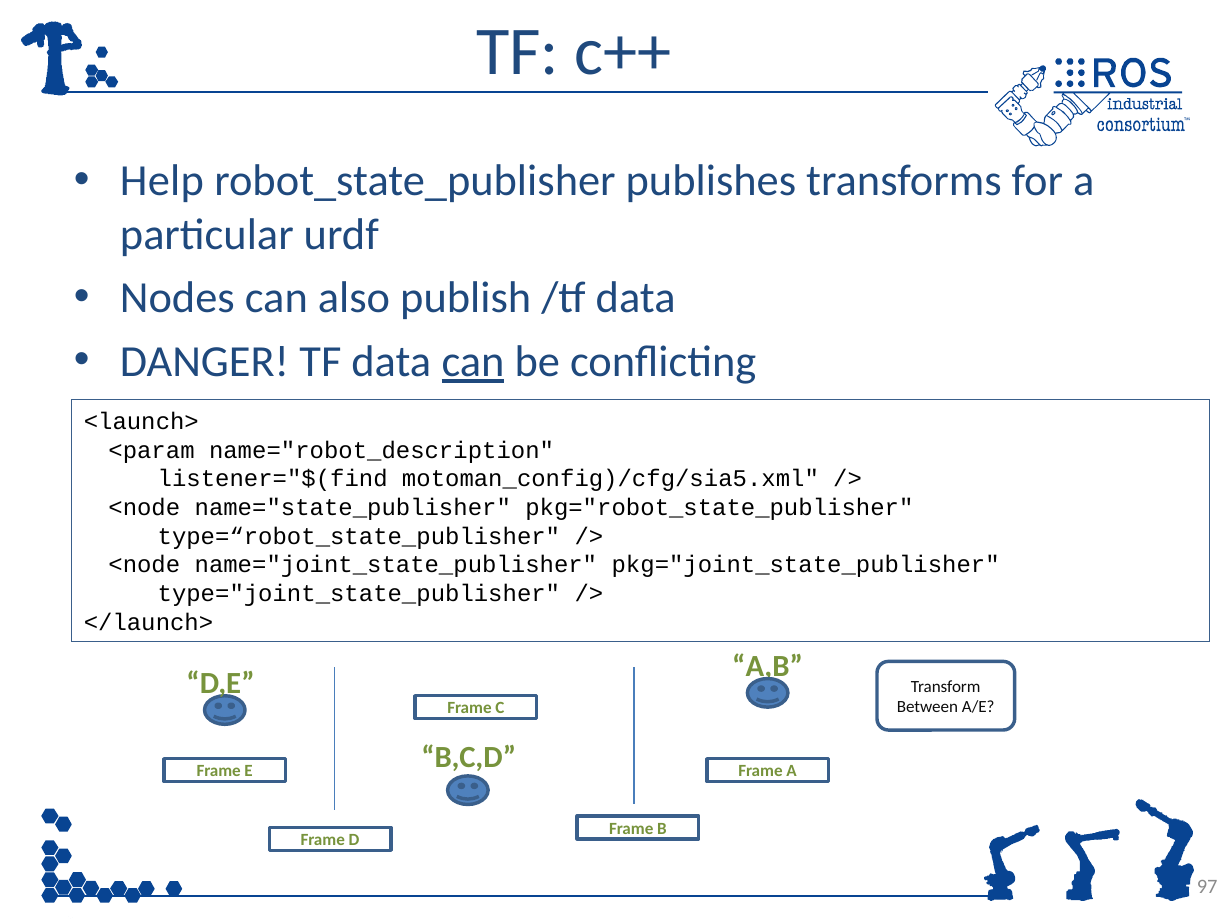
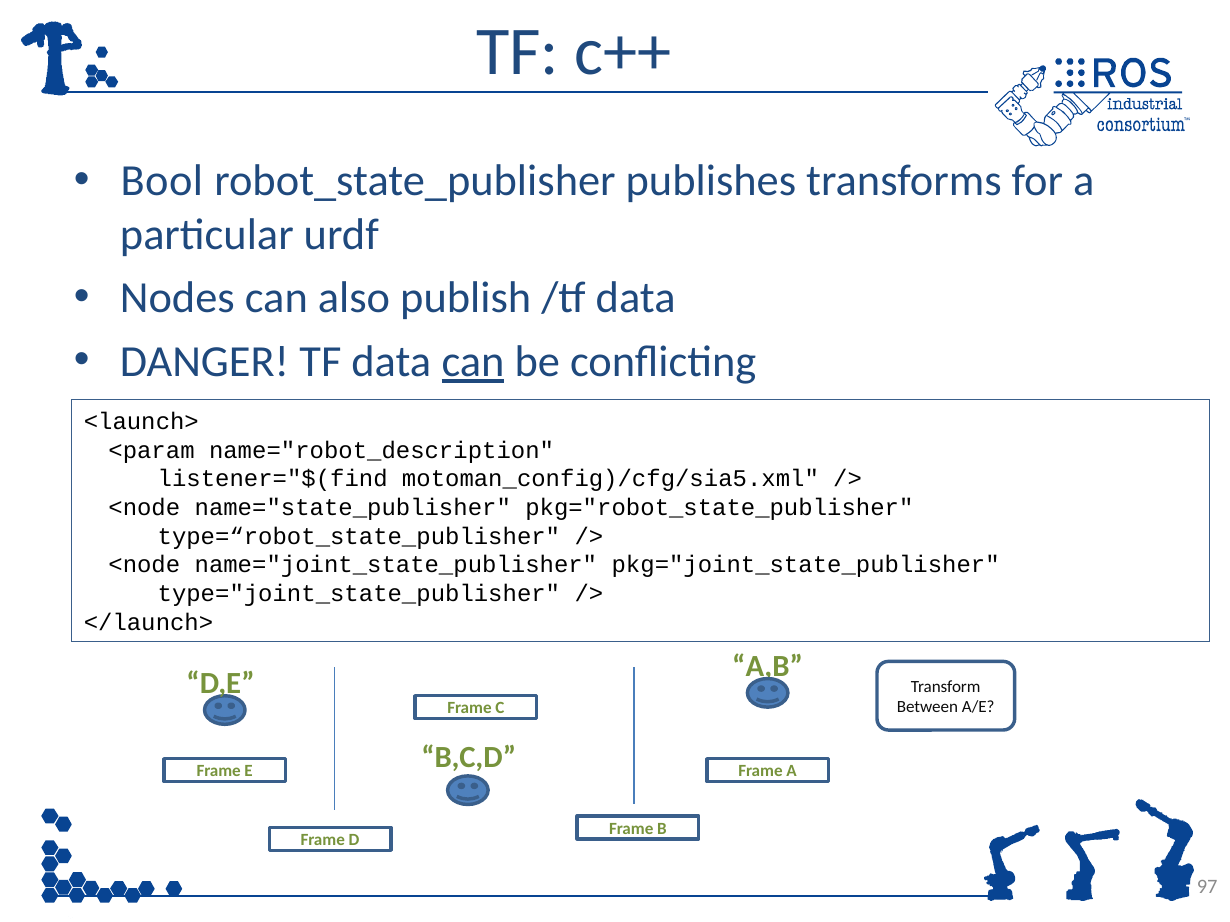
Help: Help -> Bool
